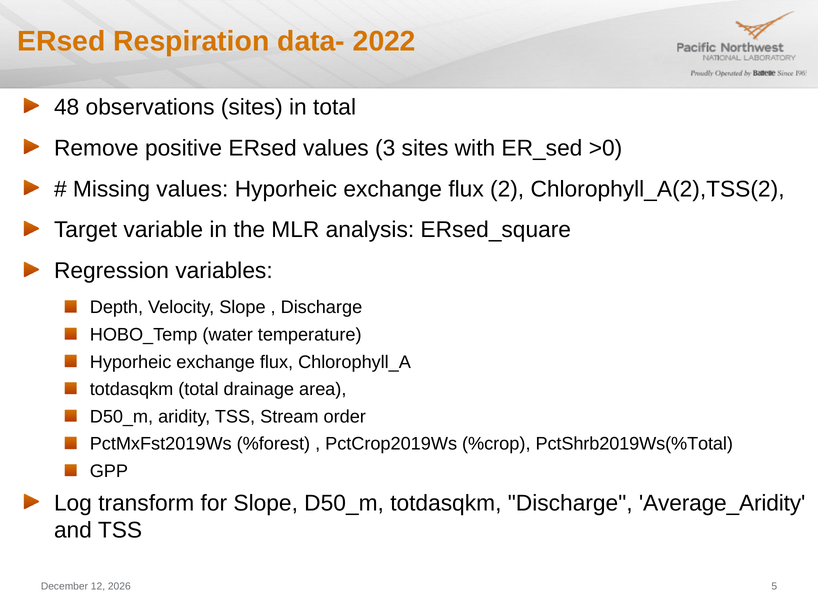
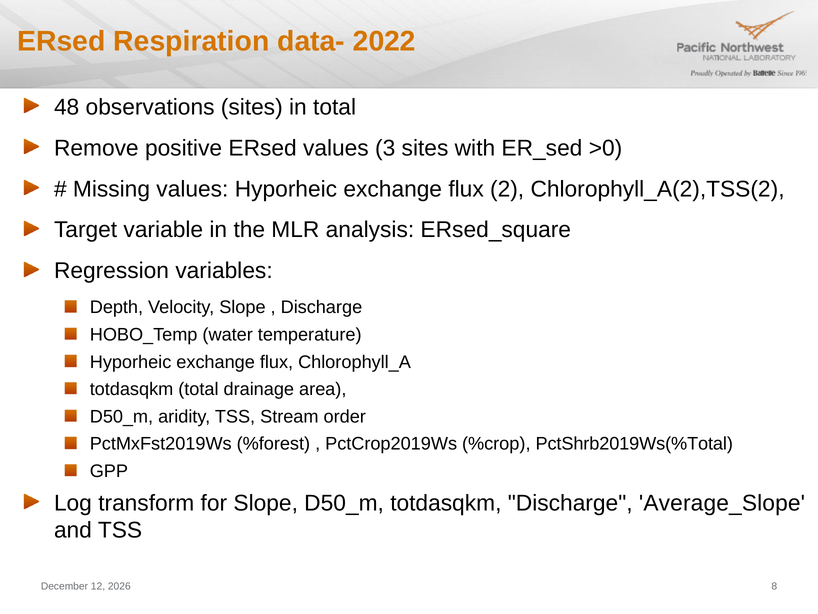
Average_Aridity: Average_Aridity -> Average_Slope
5: 5 -> 8
